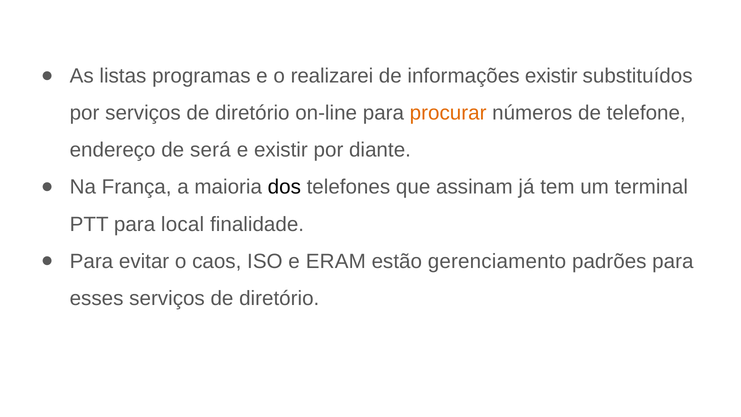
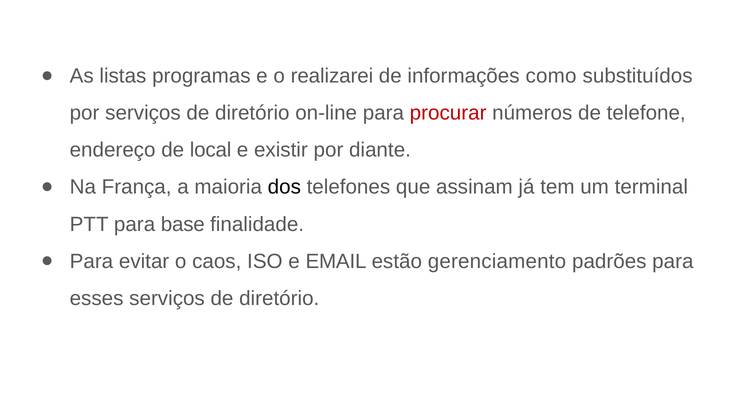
informações existir: existir -> como
procurar colour: orange -> red
será: será -> local
local: local -> base
ERAM: ERAM -> EMAIL
